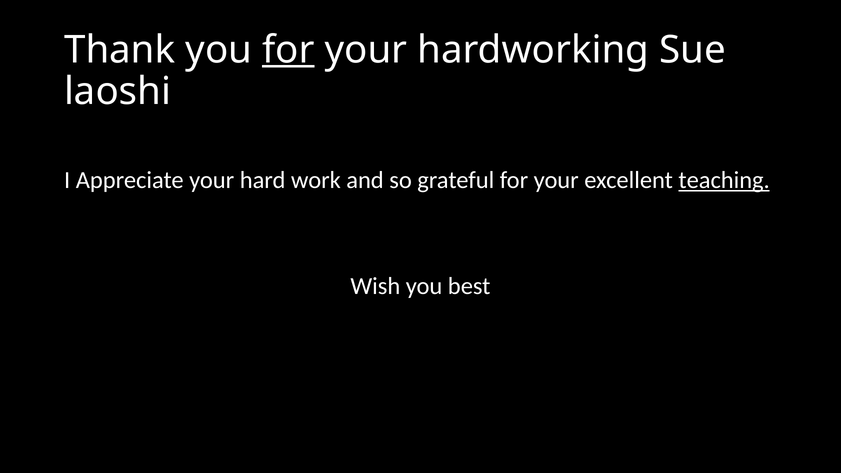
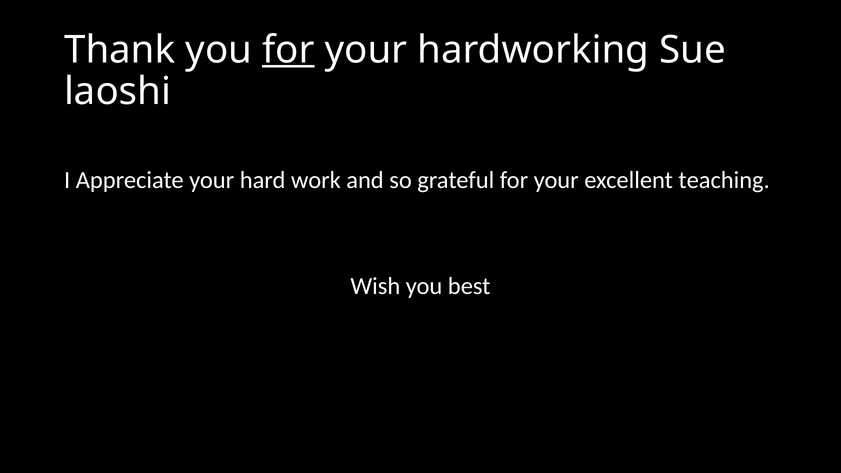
teaching underline: present -> none
